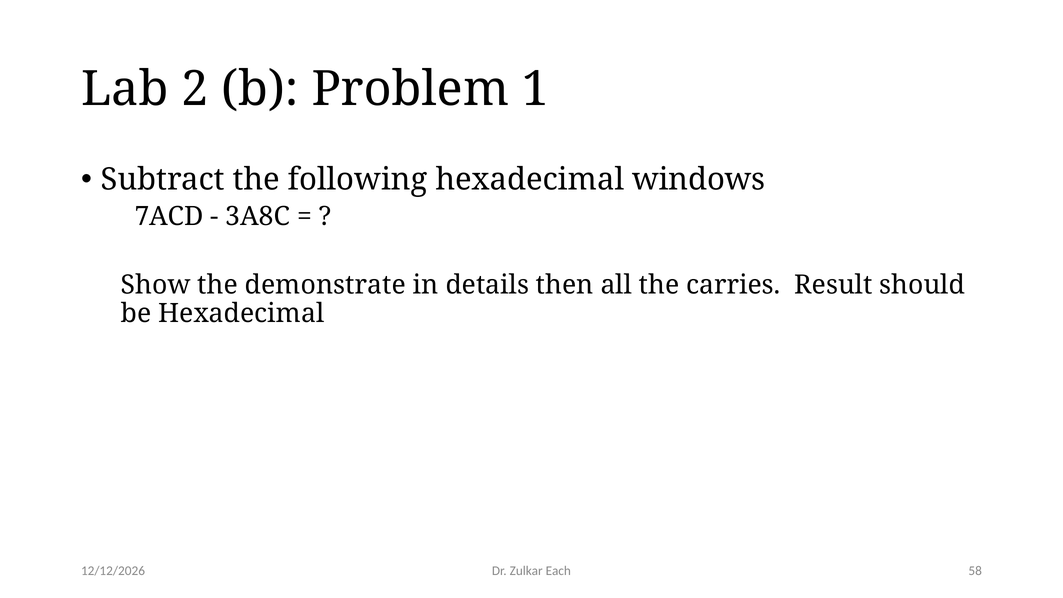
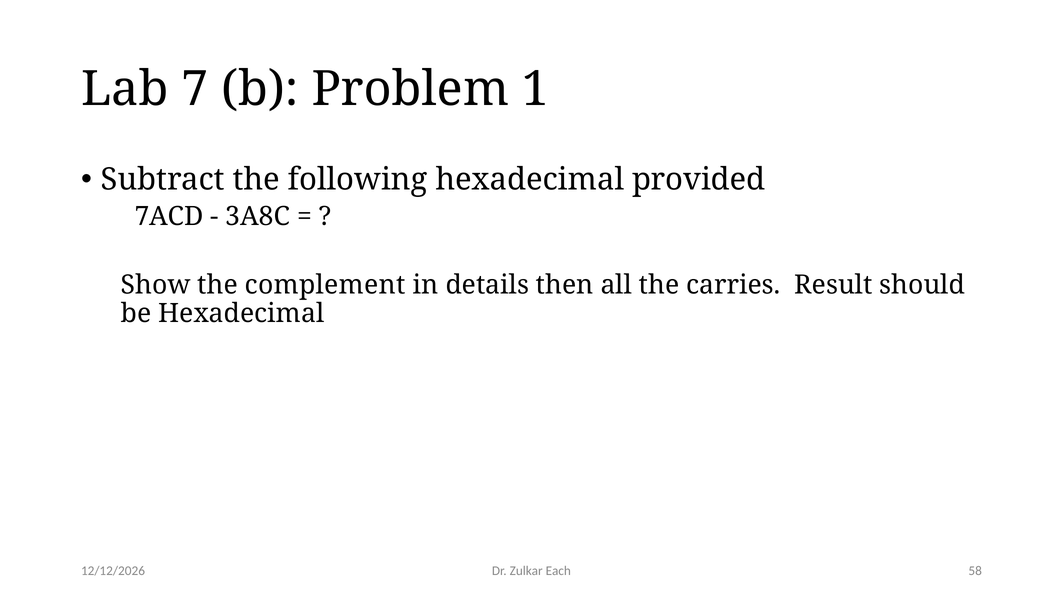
2: 2 -> 7
windows: windows -> provided
demonstrate: demonstrate -> complement
